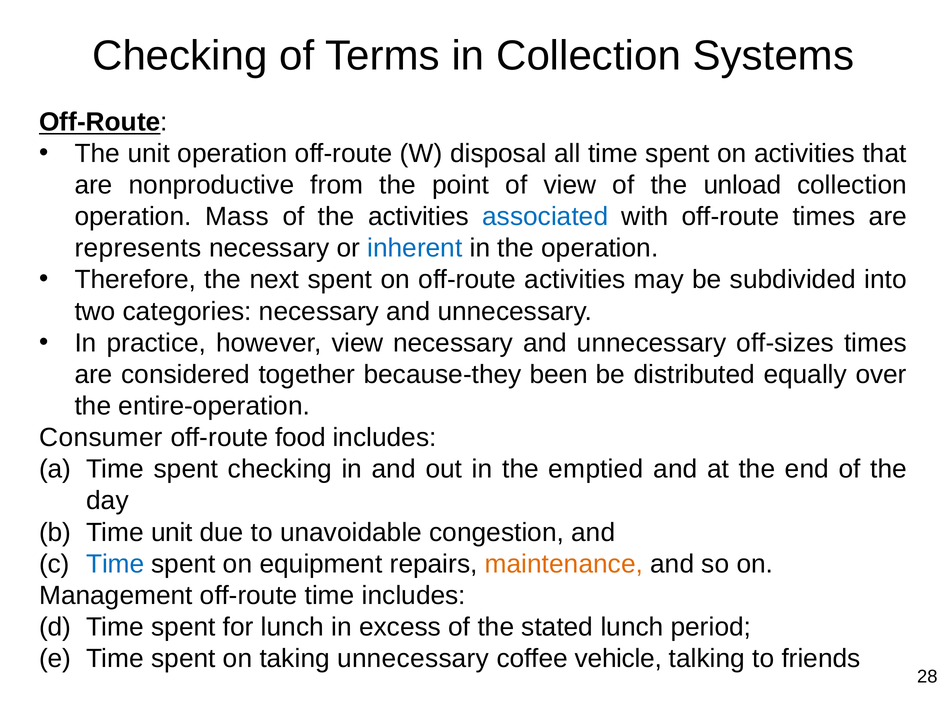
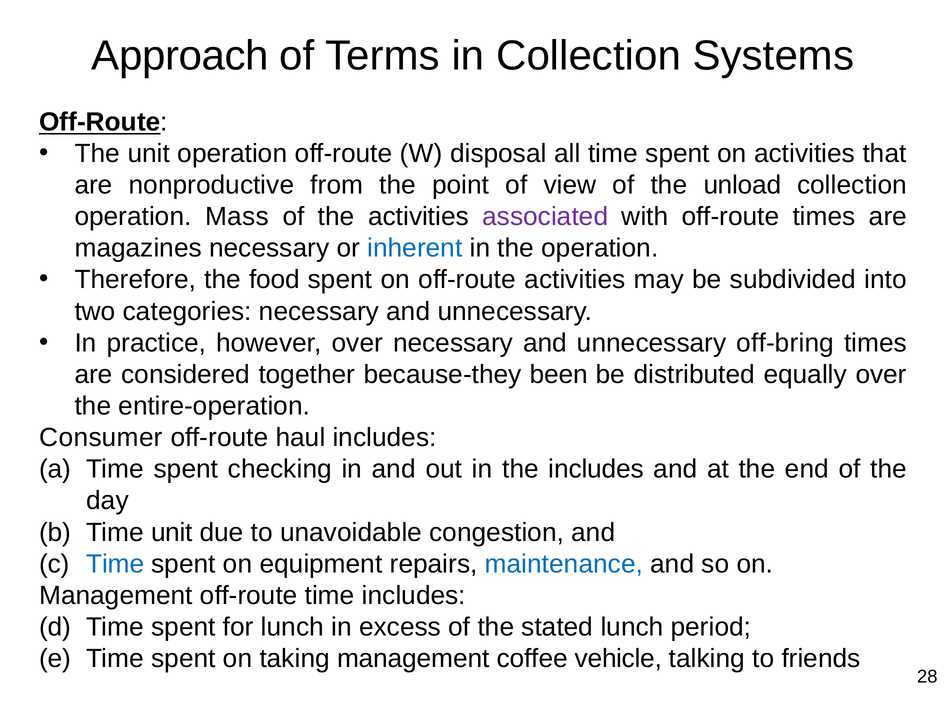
Checking at (180, 56): Checking -> Approach
associated colour: blue -> purple
represents: represents -> magazines
next: next -> food
however view: view -> over
off-sizes: off-sizes -> off-bring
food: food -> haul
the emptied: emptied -> includes
maintenance colour: orange -> blue
taking unnecessary: unnecessary -> management
